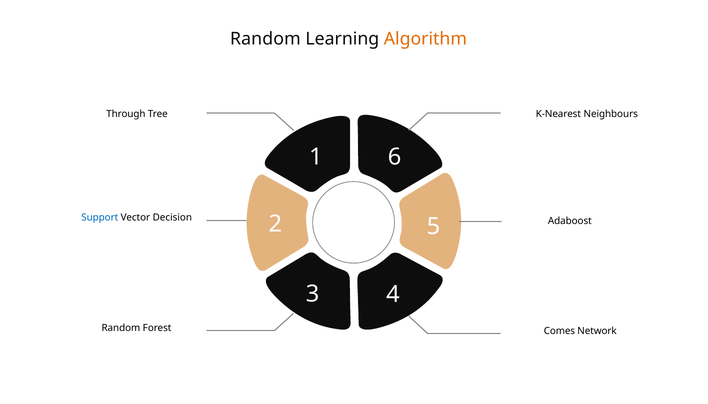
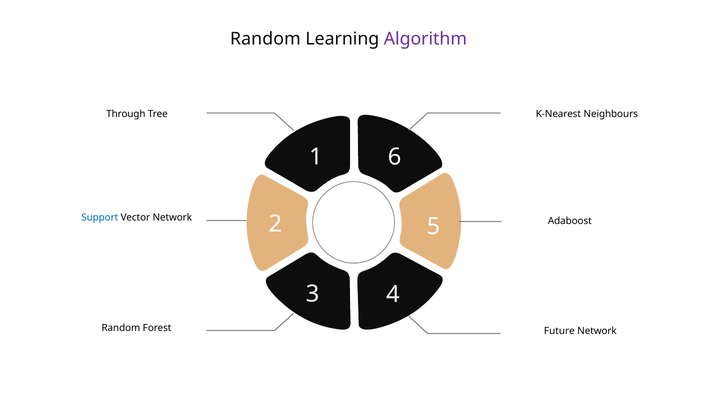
Algorithm colour: orange -> purple
Vector Decision: Decision -> Network
Comes: Comes -> Future
